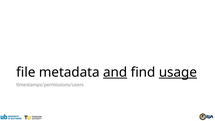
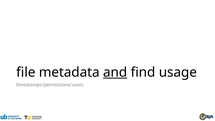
usage underline: present -> none
